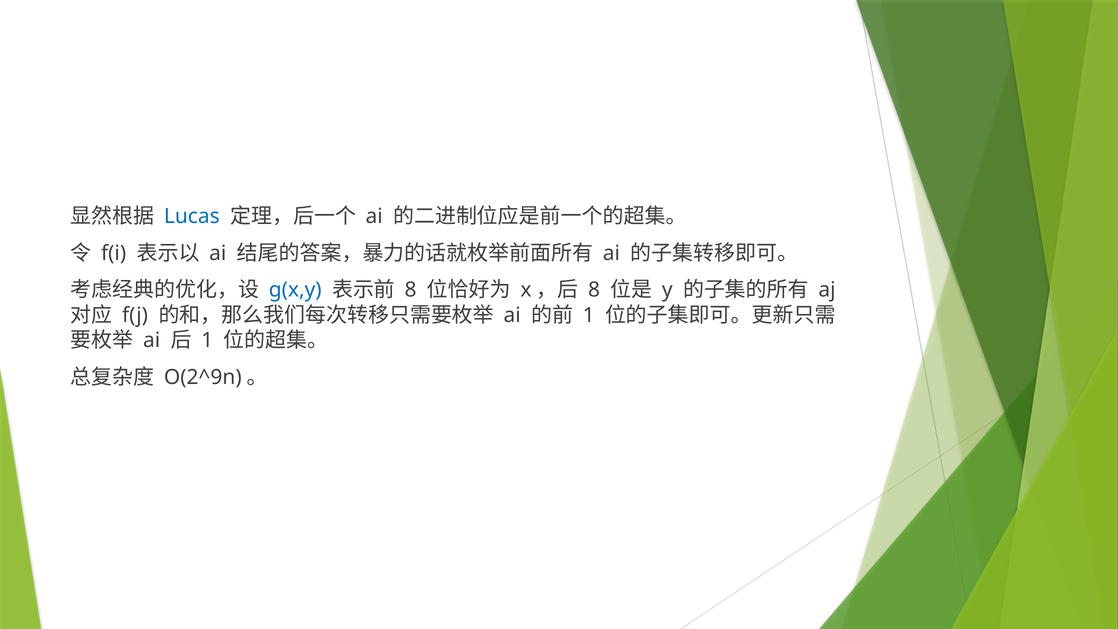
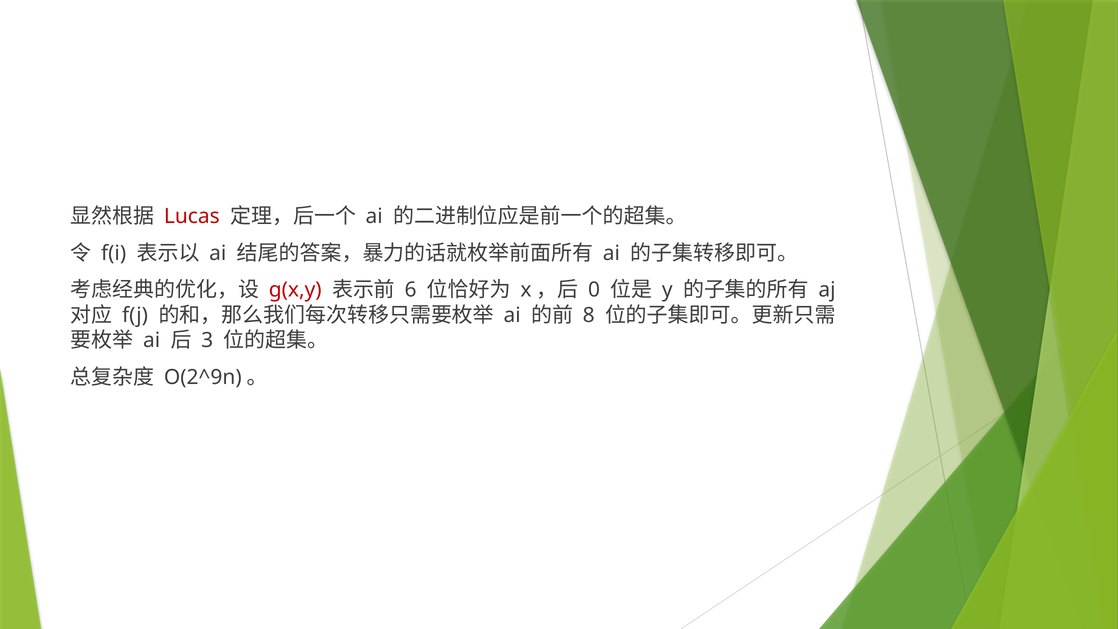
Lucas colour: blue -> red
g(x,y colour: blue -> red
8 at (411, 290): 8 -> 6
8 at (594, 290): 8 -> 0
1 at (589, 315): 1 -> 8
1 at (207, 340): 1 -> 3
